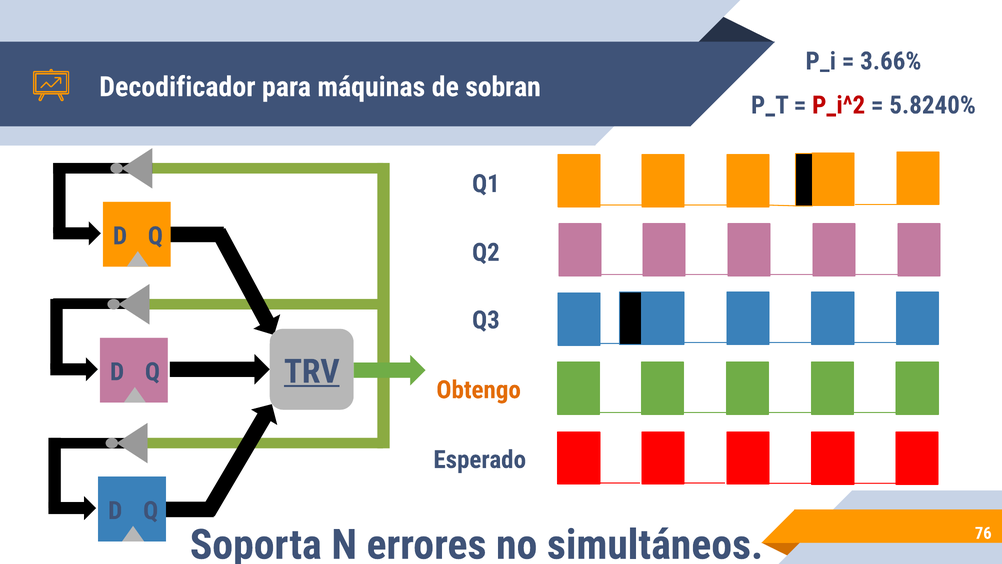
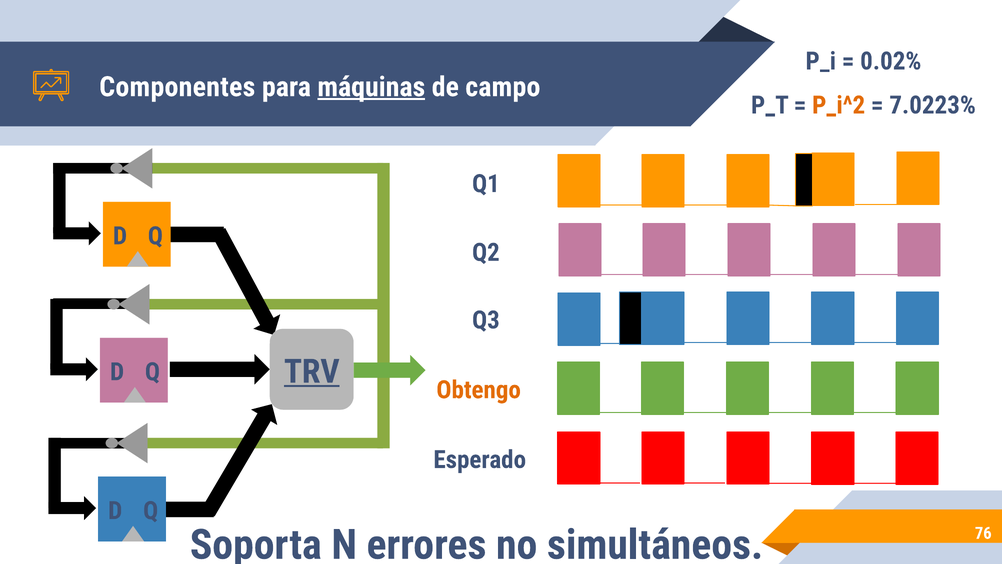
3.66%: 3.66% -> 0.02%
Decodificador: Decodificador -> Componentes
máquinas underline: none -> present
sobran: sobran -> campo
P_i^2 colour: red -> orange
5.8240%: 5.8240% -> 7.0223%
